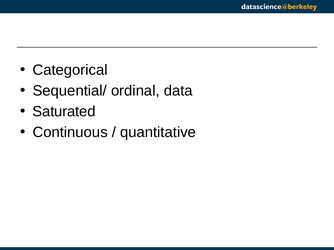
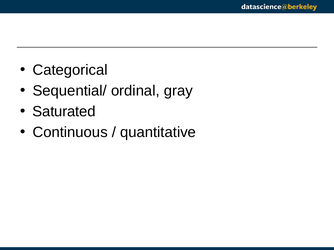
data: data -> gray
